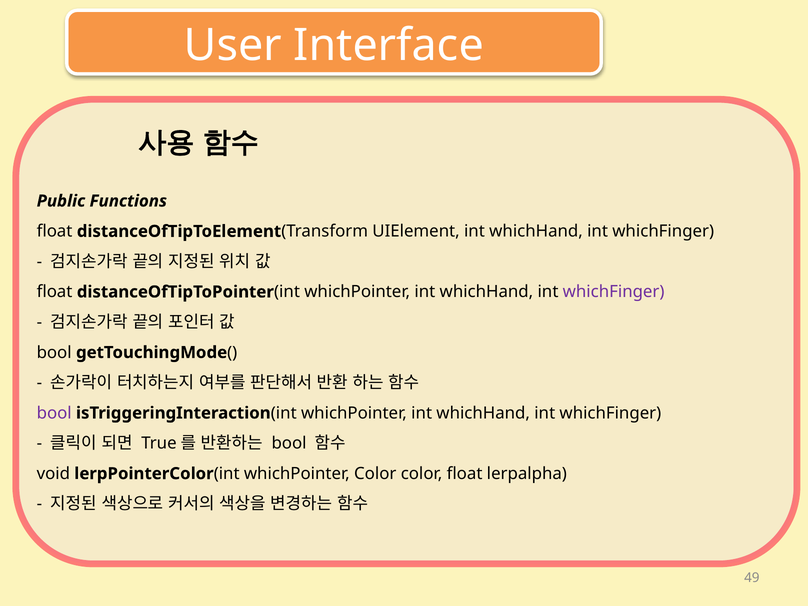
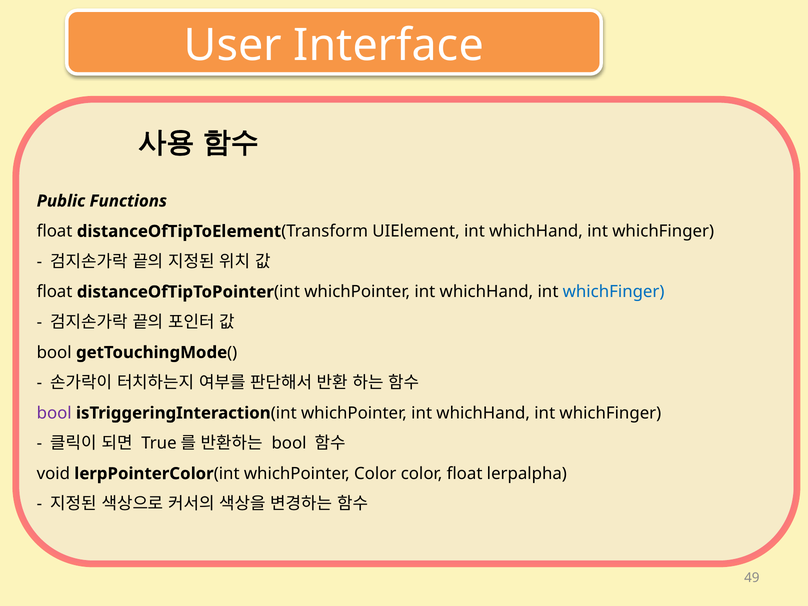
whichFinger at (614, 292) colour: purple -> blue
